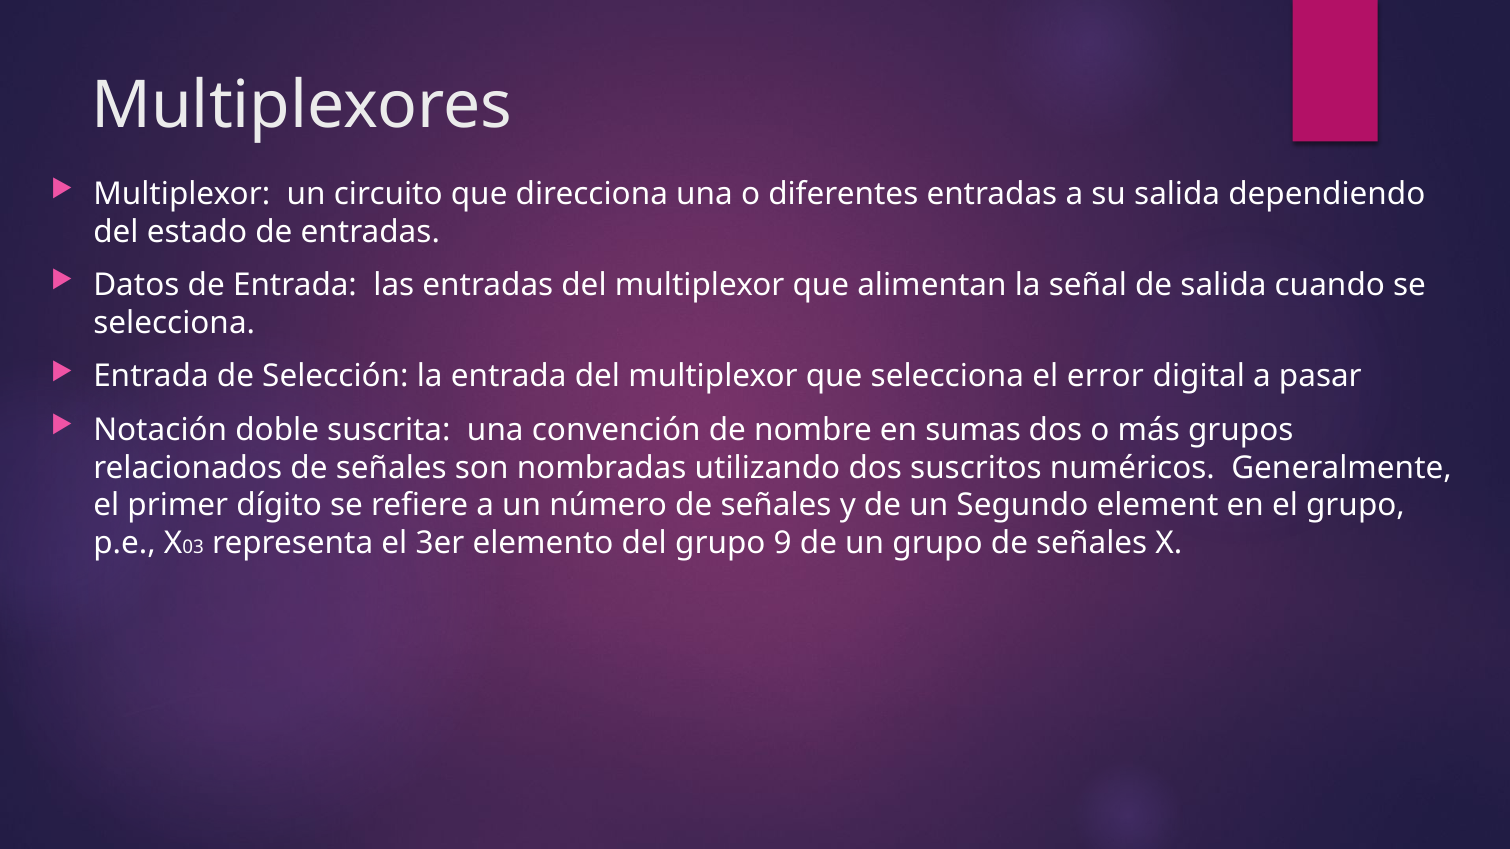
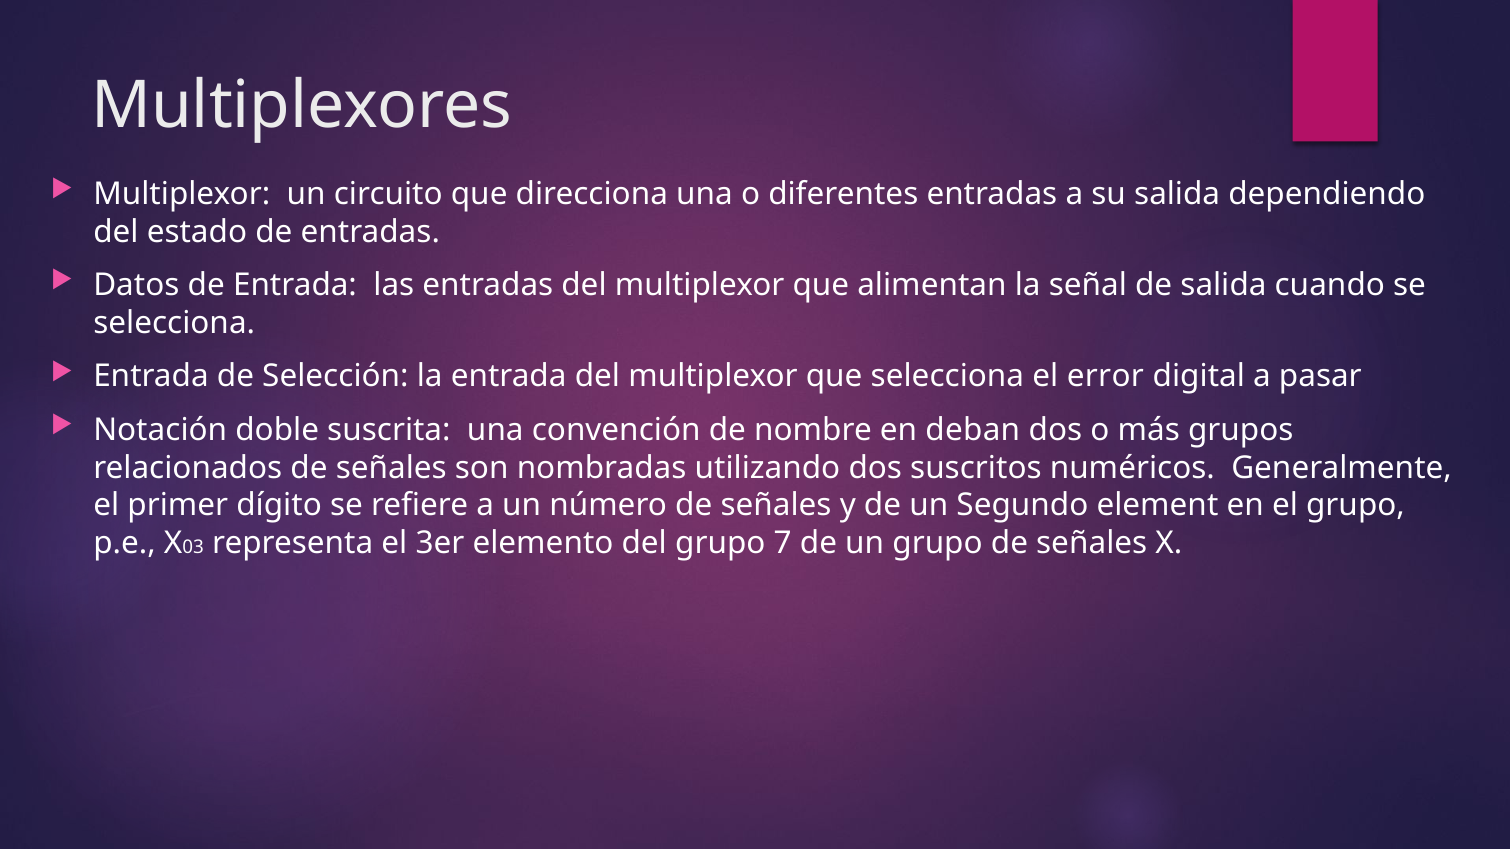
sumas: sumas -> deban
9: 9 -> 7
